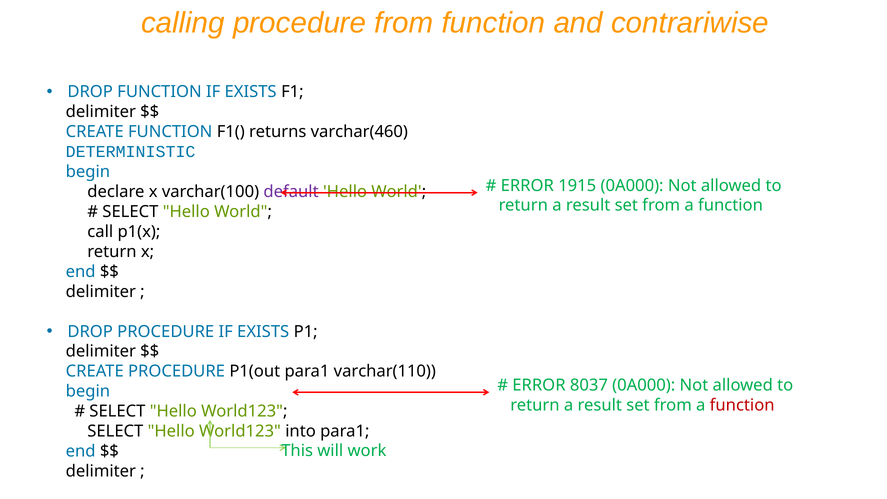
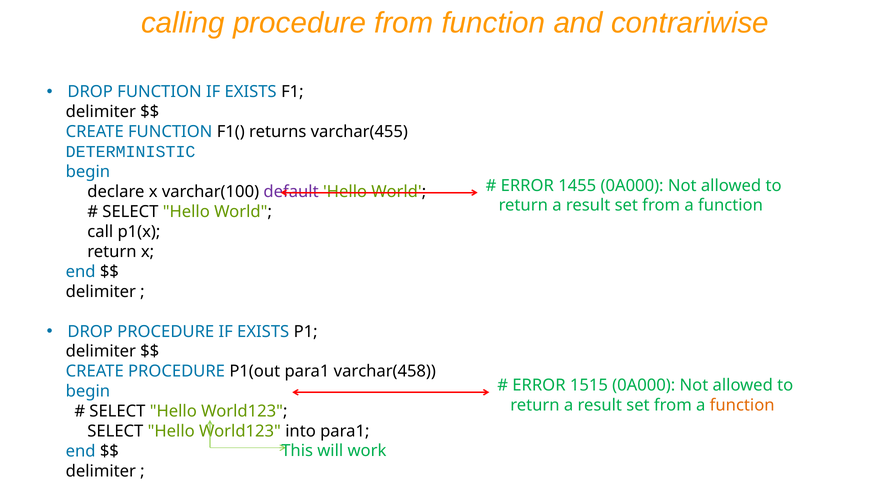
varchar(460: varchar(460 -> varchar(455
1915: 1915 -> 1455
varchar(110: varchar(110 -> varchar(458
8037: 8037 -> 1515
function at (742, 405) colour: red -> orange
